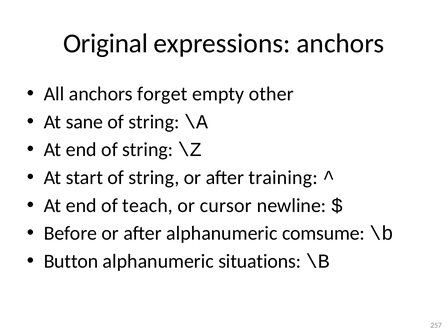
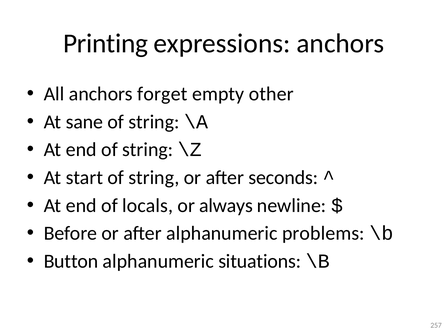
Original: Original -> Printing
training: training -> seconds
teach: teach -> locals
cursor: cursor -> always
comsume: comsume -> problems
